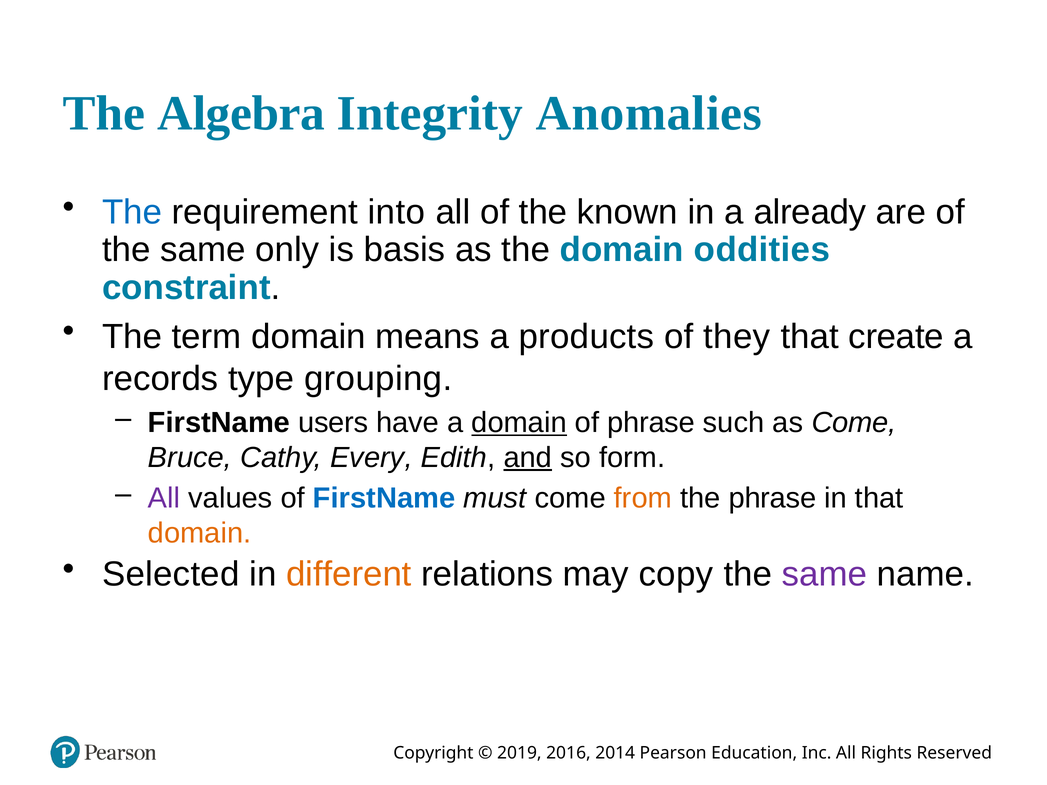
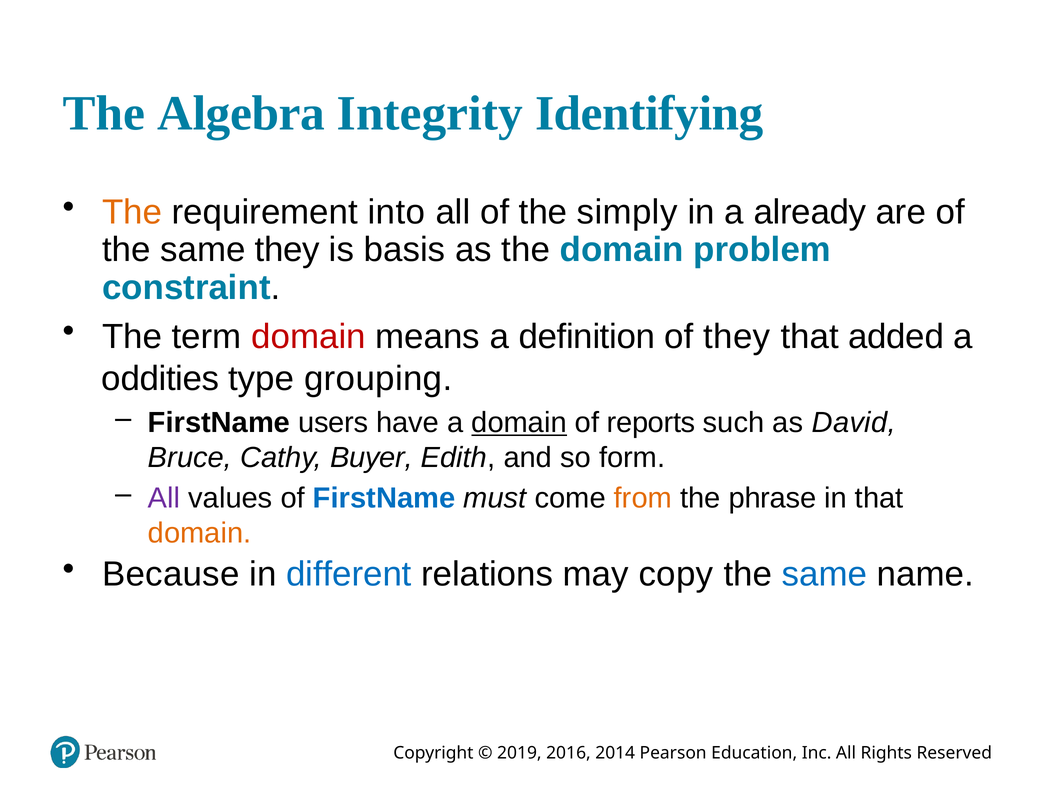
Anomalies: Anomalies -> Identifying
The at (132, 212) colour: blue -> orange
known: known -> simply
same only: only -> they
oddities: oddities -> problem
domain at (309, 337) colour: black -> red
products: products -> definition
create: create -> added
records: records -> oddities
of phrase: phrase -> reports
as Come: Come -> David
Every: Every -> Buyer
and underline: present -> none
Selected: Selected -> Because
different colour: orange -> blue
same at (825, 574) colour: purple -> blue
